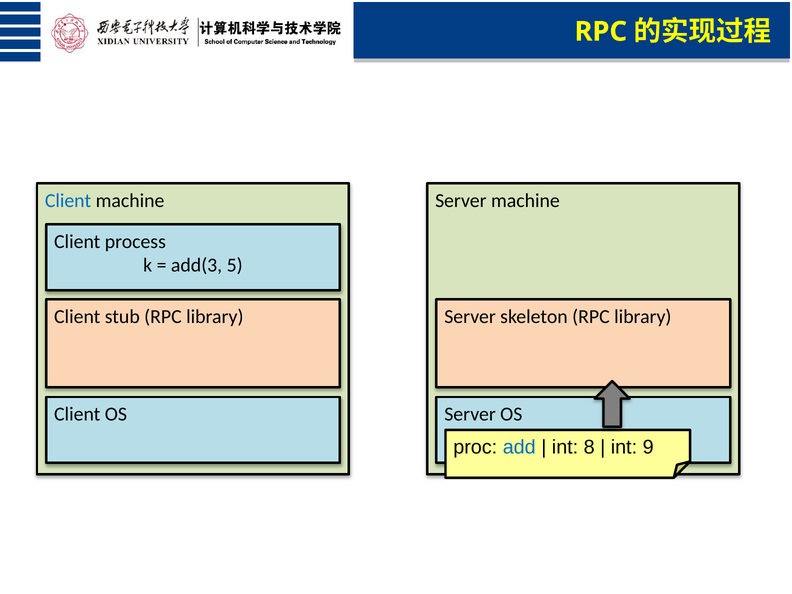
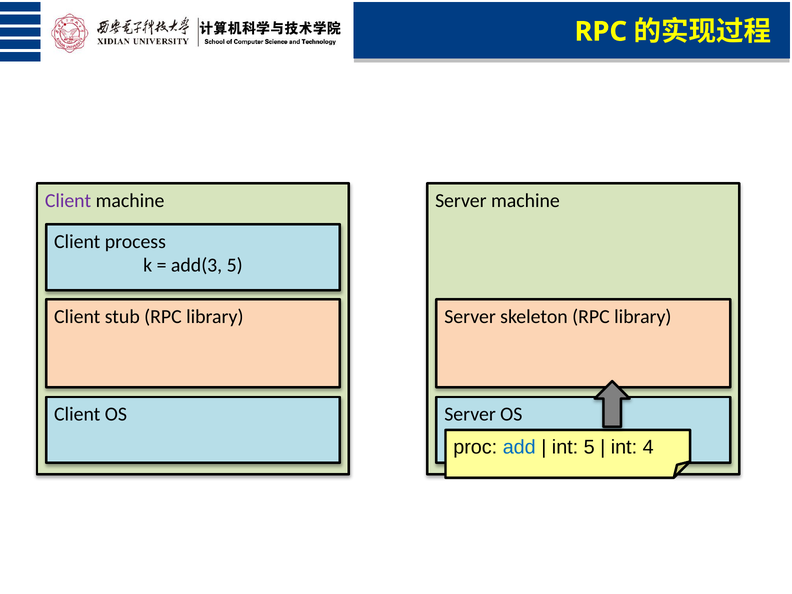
Client at (68, 201) colour: blue -> purple
int 8: 8 -> 5
9: 9 -> 4
